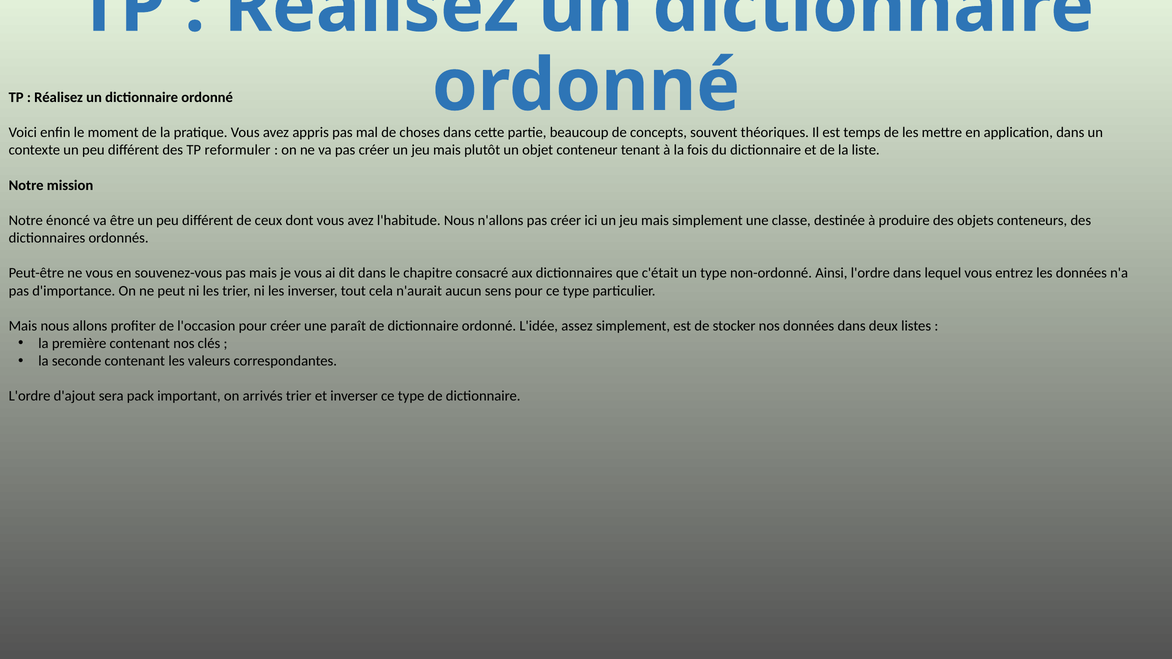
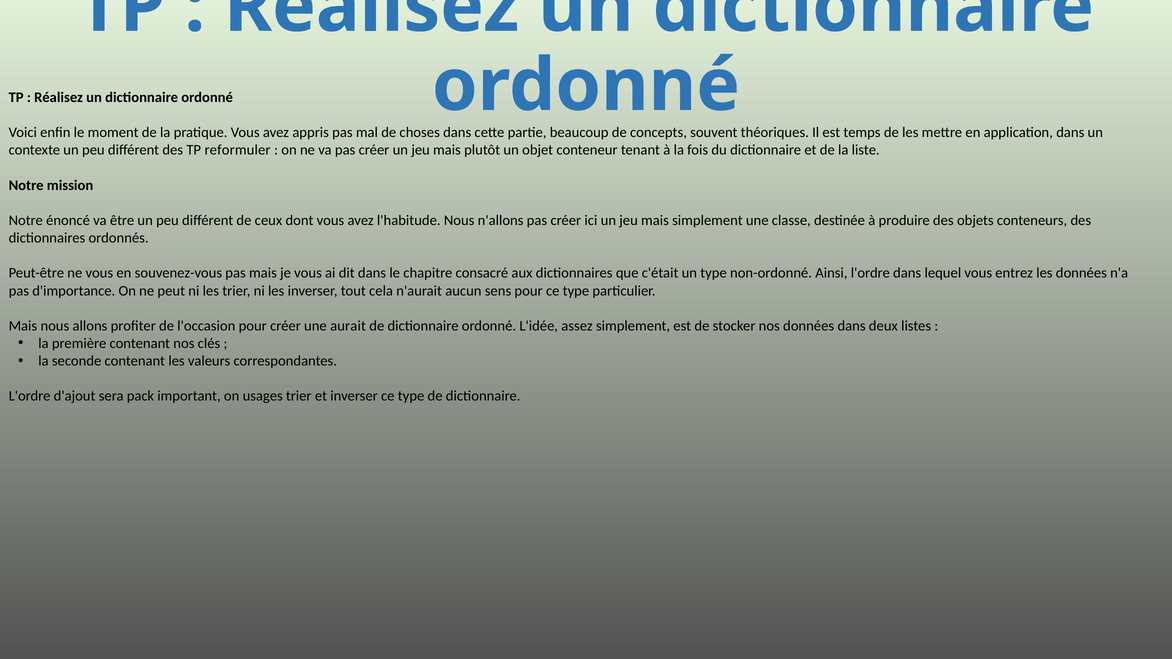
paraît: paraît -> aurait
arrivés: arrivés -> usages
